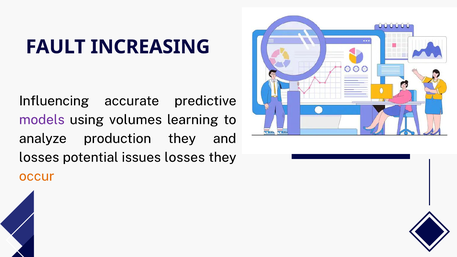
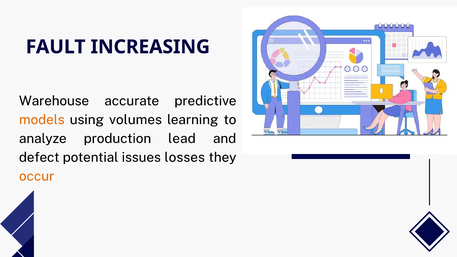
Influencing: Influencing -> Warehouse
models colour: purple -> orange
production they: they -> lead
losses at (39, 157): losses -> defect
